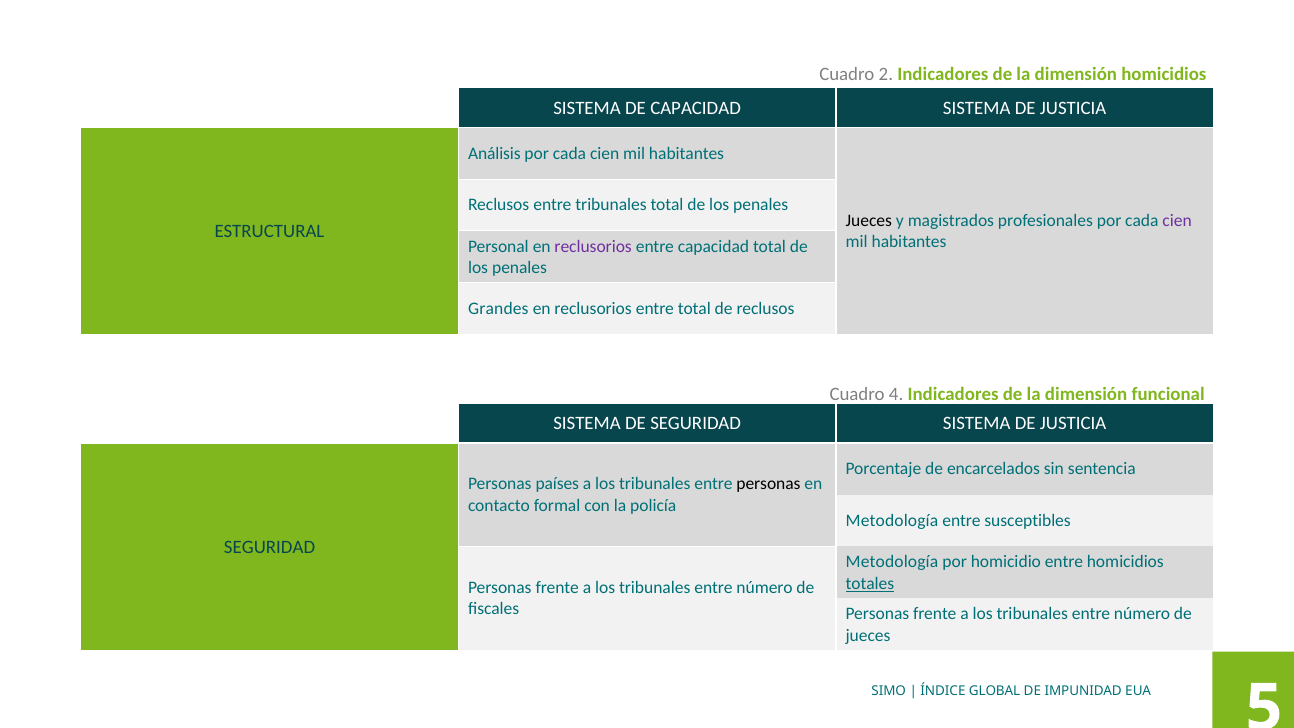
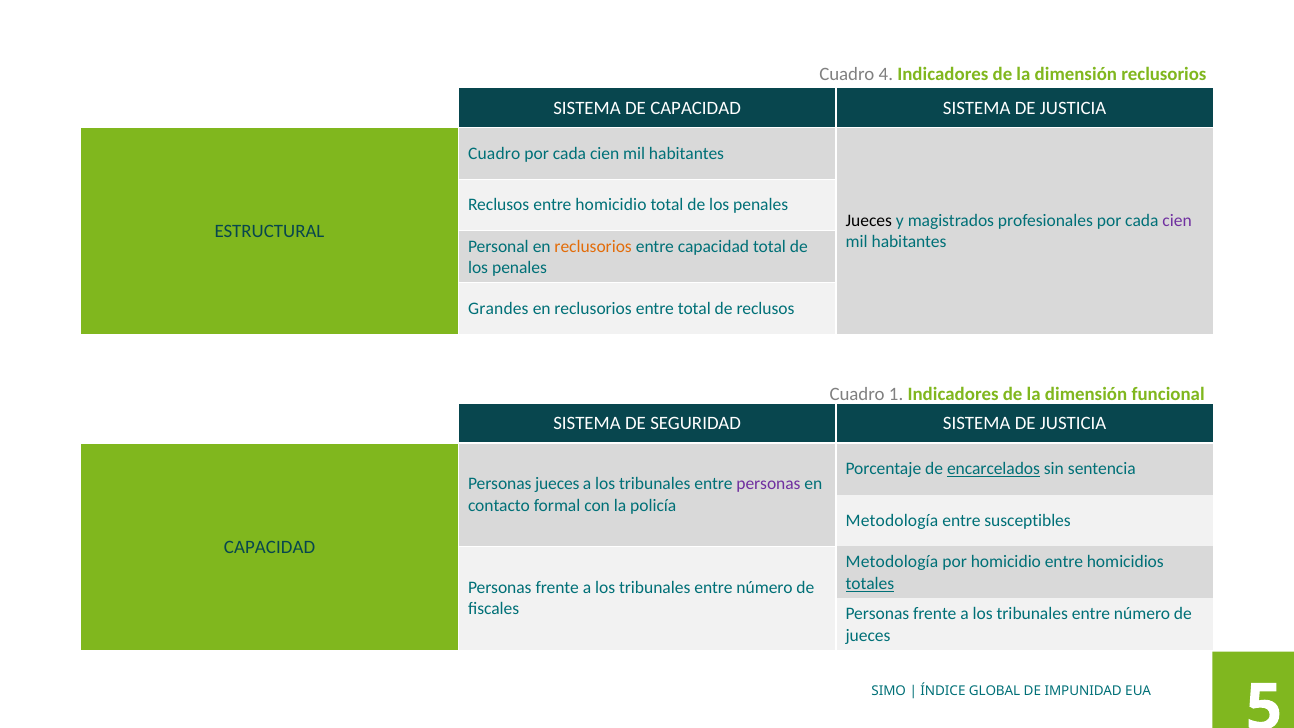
2: 2 -> 4
dimensión homicidios: homicidios -> reclusorios
Análisis at (494, 153): Análisis -> Cuadro
entre tribunales: tribunales -> homicidio
reclusorios at (593, 247) colour: purple -> orange
4: 4 -> 1
encarcelados underline: none -> present
Personas países: países -> jueces
personas at (768, 484) colour: black -> purple
SEGURIDAD at (270, 547): SEGURIDAD -> CAPACIDAD
